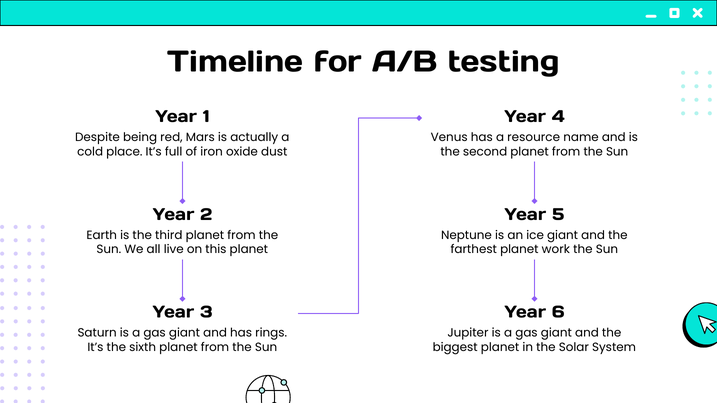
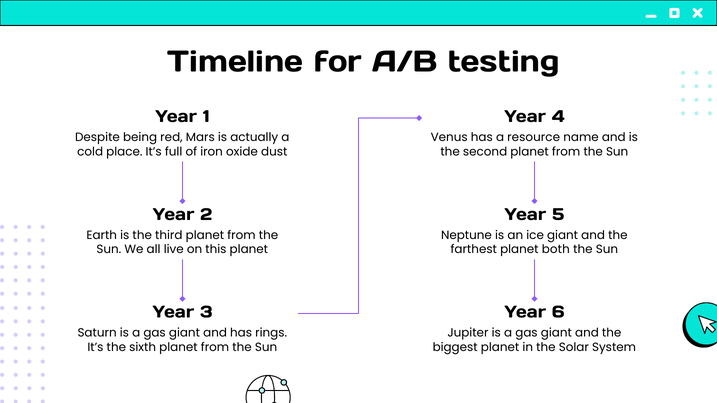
work: work -> both
